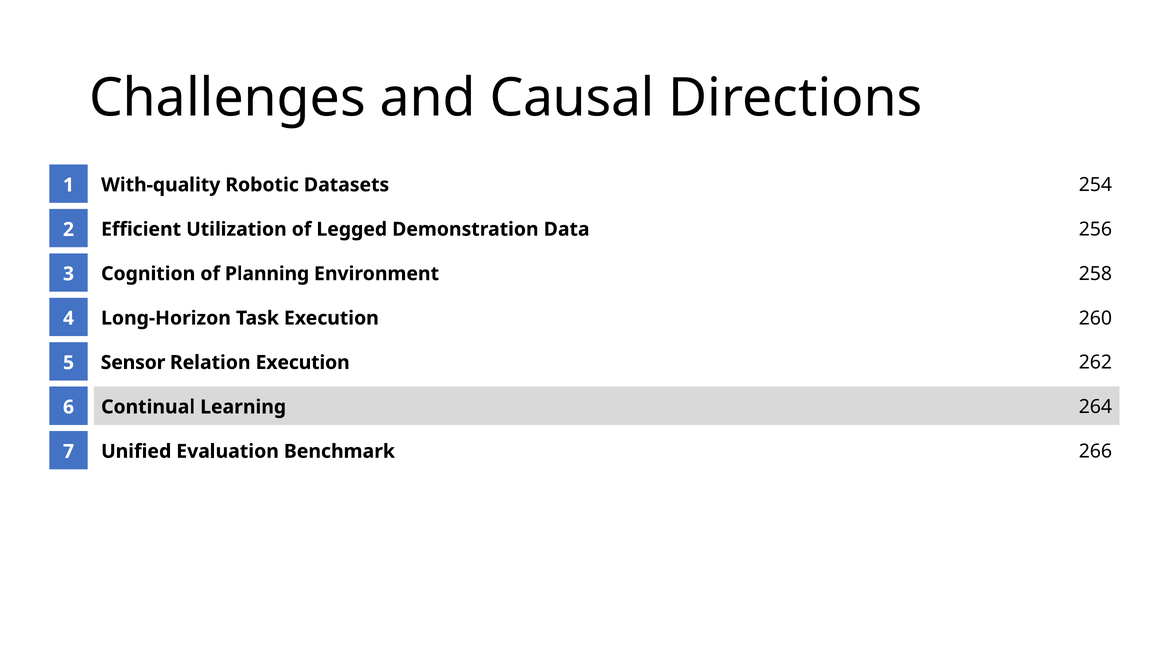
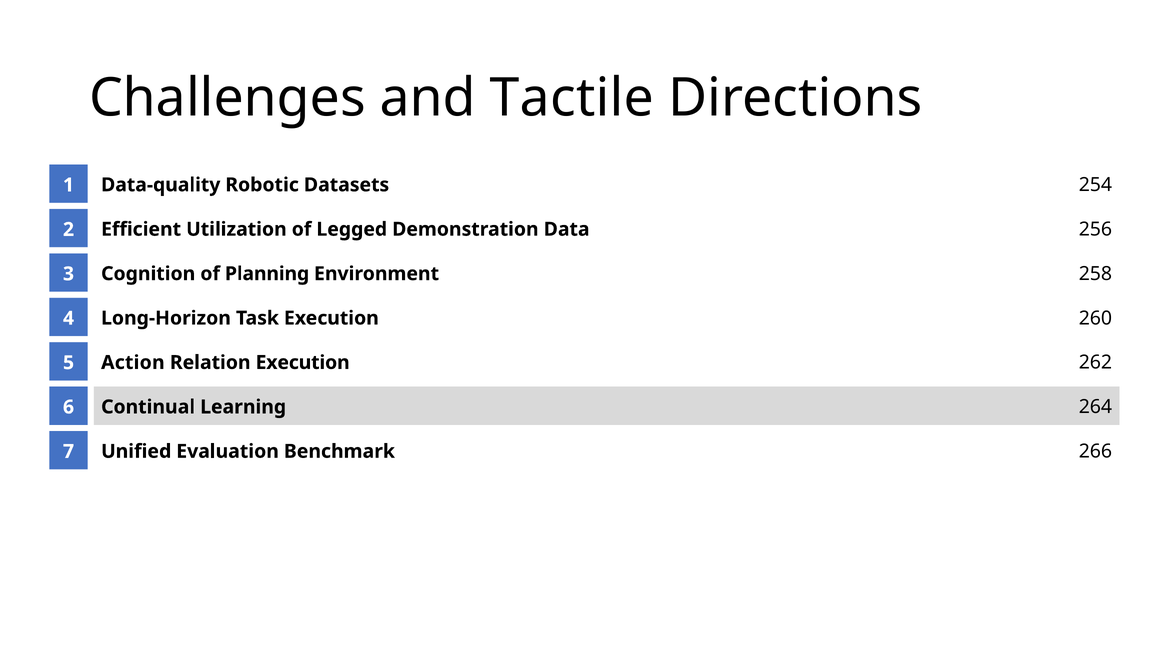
Causal: Causal -> Tactile
With-quality: With-quality -> Data-quality
Sensor: Sensor -> Action
